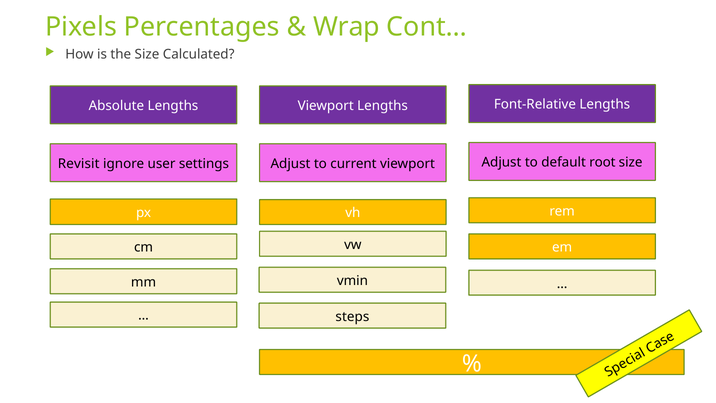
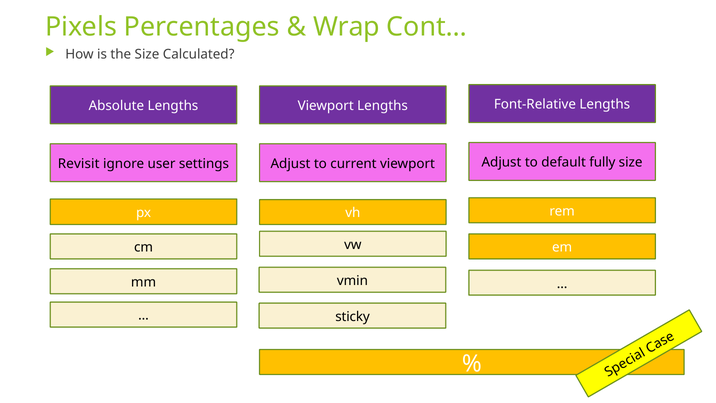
root: root -> fully
steps: steps -> sticky
